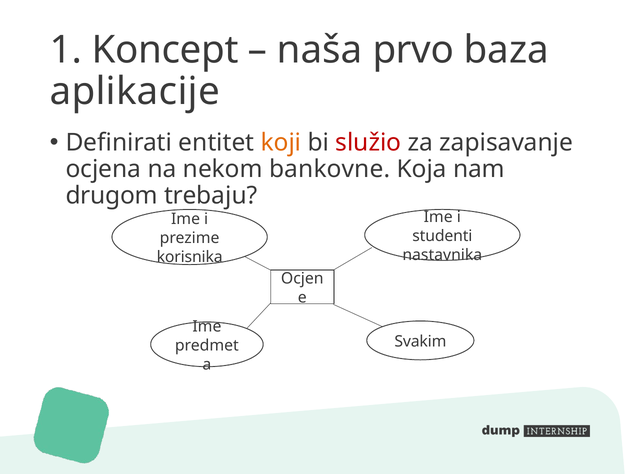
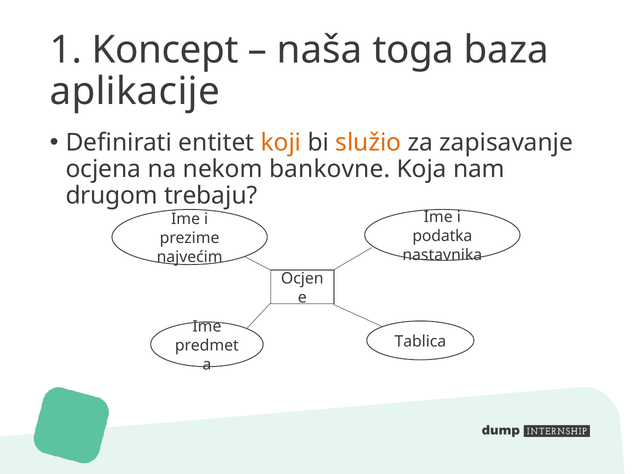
prvo: prvo -> toga
služio colour: red -> orange
studenti: studenti -> podatka
korisnika: korisnika -> najvećim
Svakim: Svakim -> Tablica
